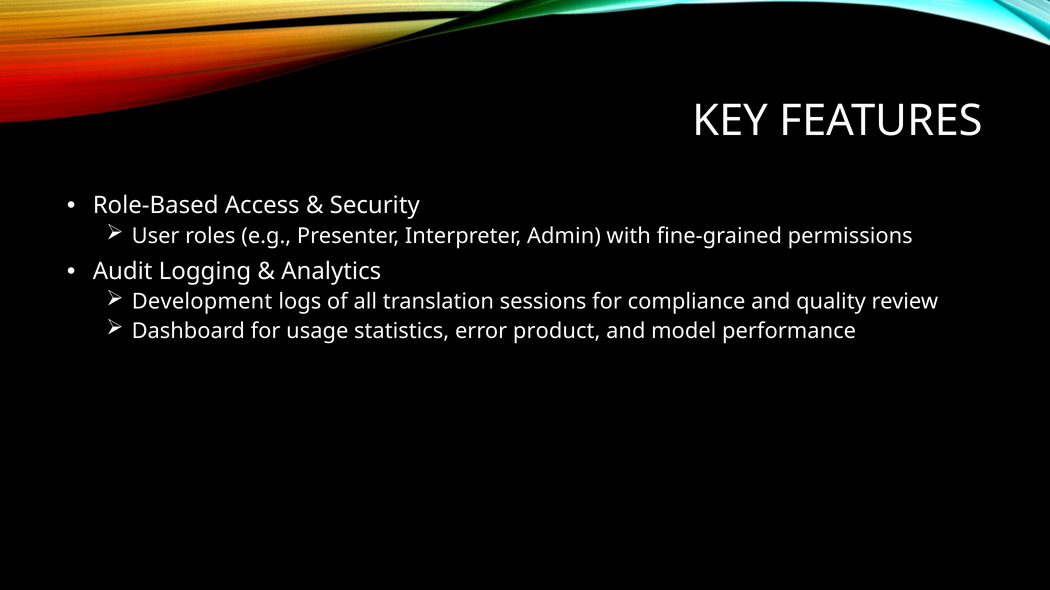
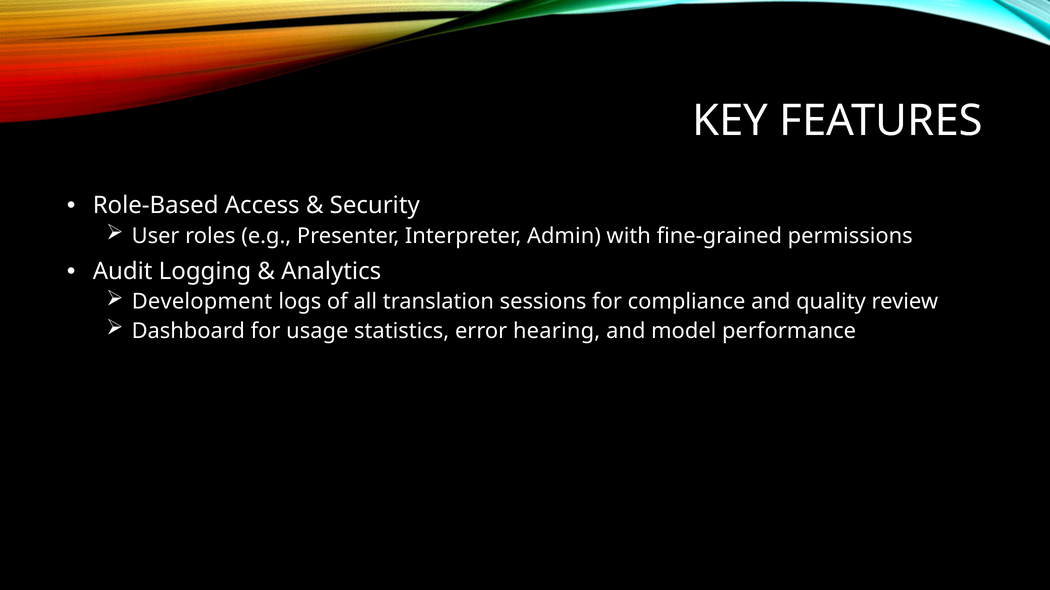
product: product -> hearing
